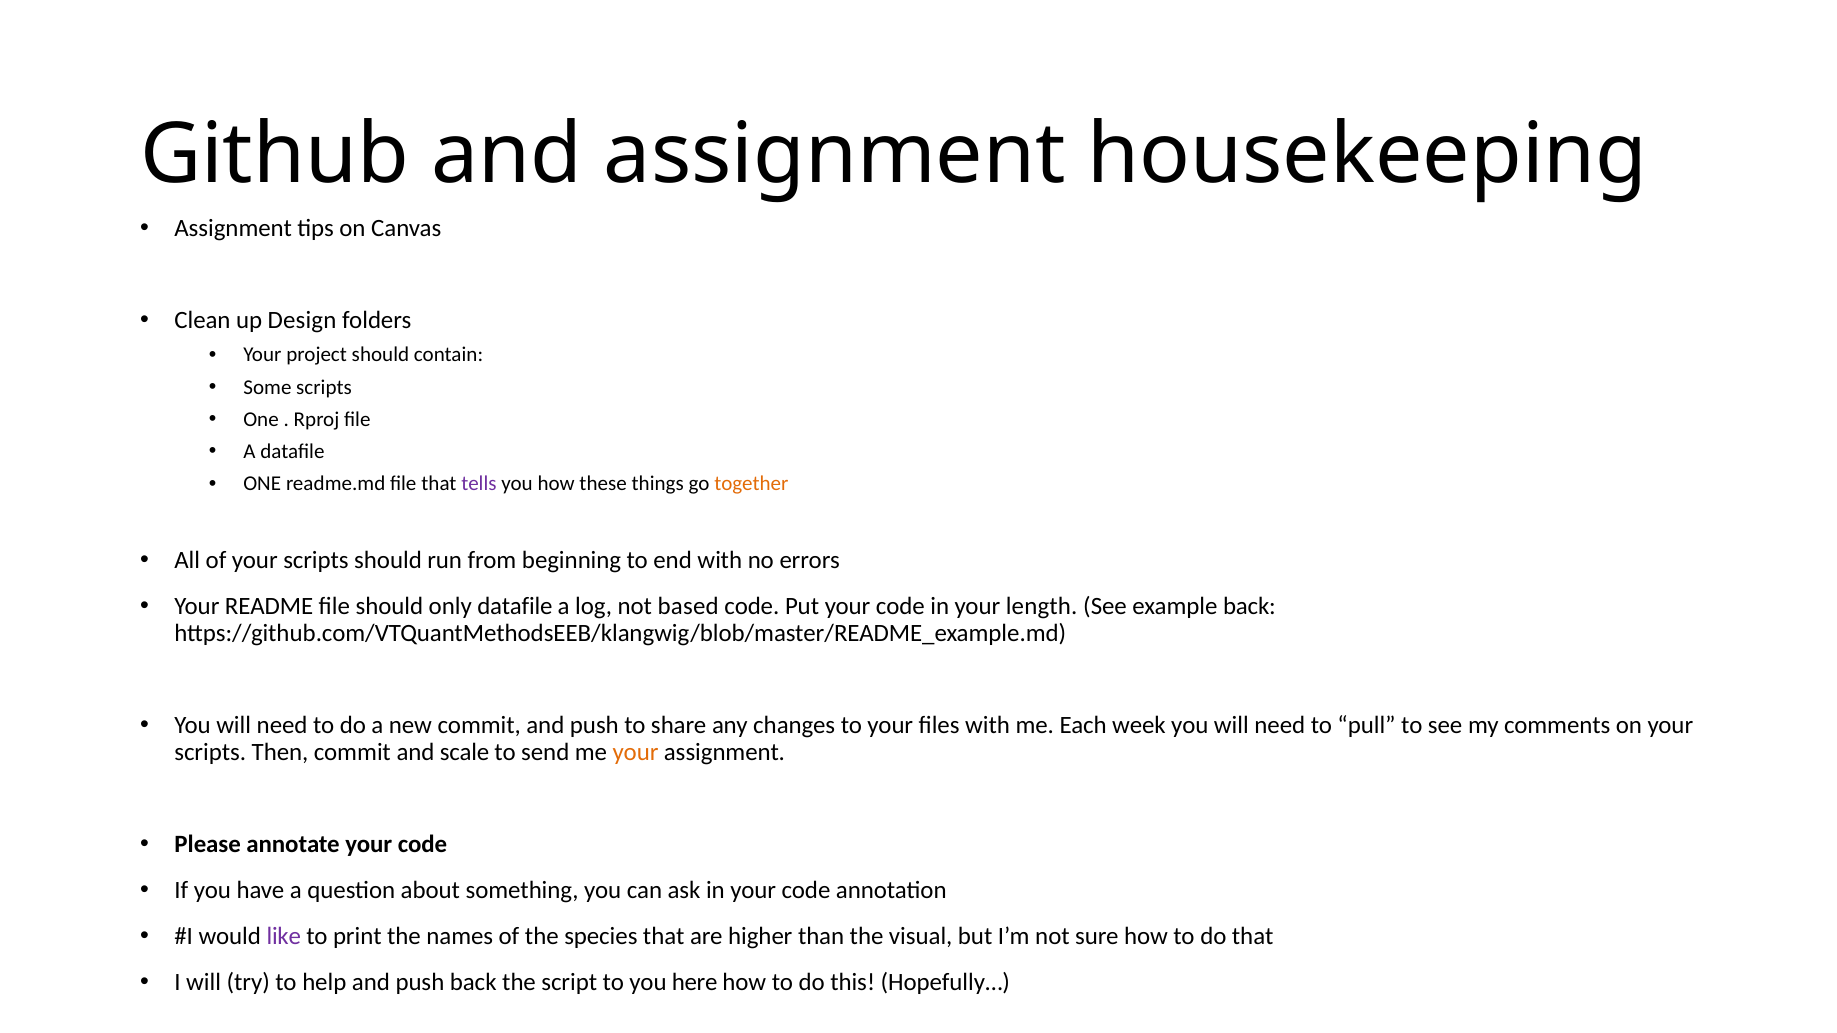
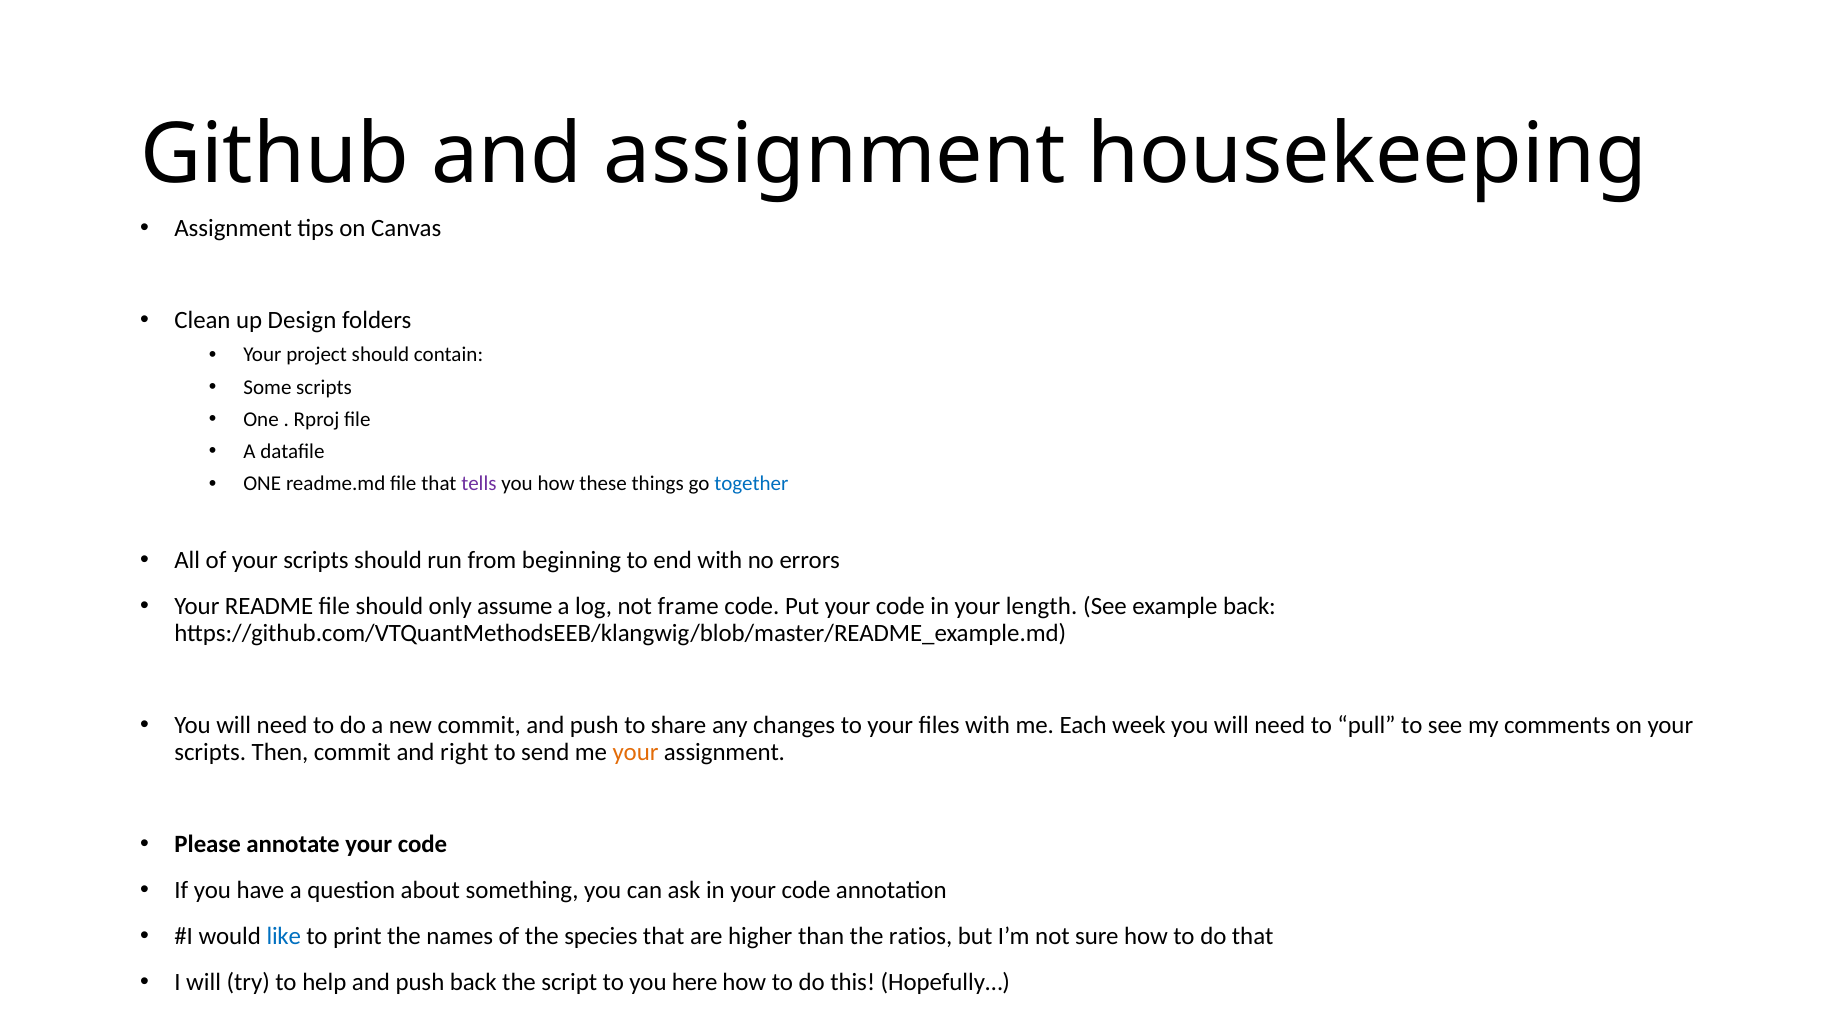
together colour: orange -> blue
only datafile: datafile -> assume
based: based -> frame
scale: scale -> right
like colour: purple -> blue
visual: visual -> ratios
